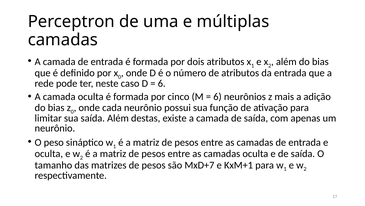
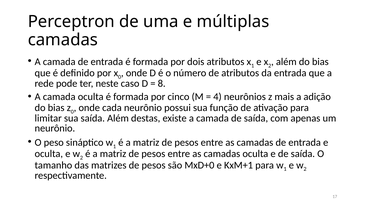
6 at (162, 83): 6 -> 8
6 at (217, 96): 6 -> 4
MxD+7: MxD+7 -> MxD+0
